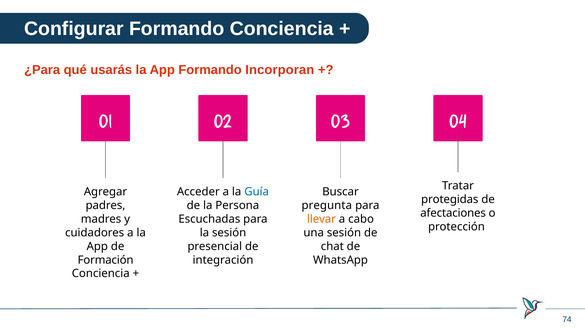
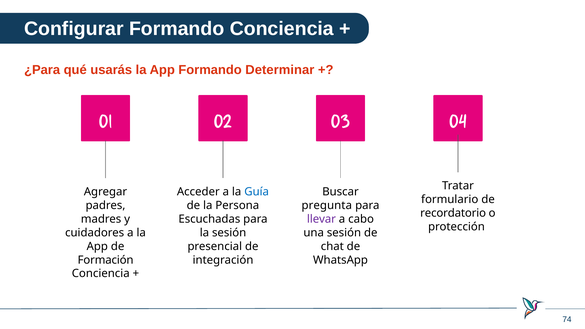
Incorporan: Incorporan -> Determinar
protegidas: protegidas -> formulario
afectaciones: afectaciones -> recordatorio
llevar colour: orange -> purple
